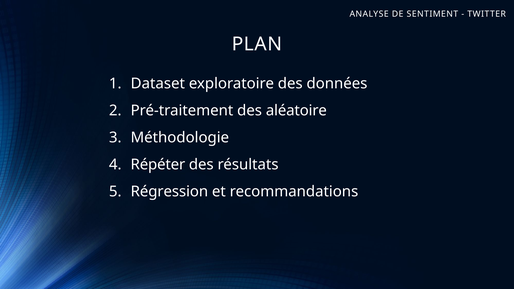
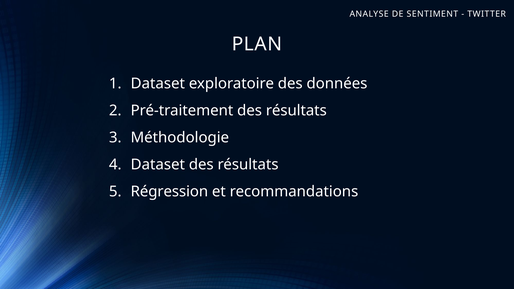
Pré-traitement des aléatoire: aléatoire -> résultats
Répéter at (158, 165): Répéter -> Dataset
